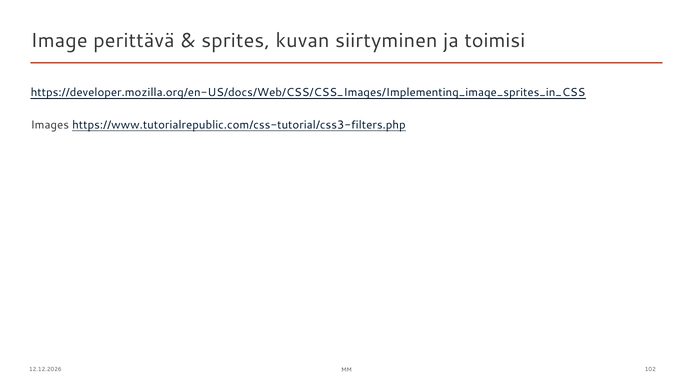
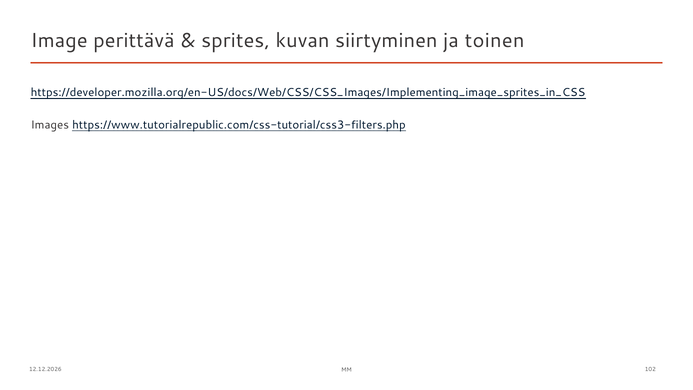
toimisi: toimisi -> toinen
